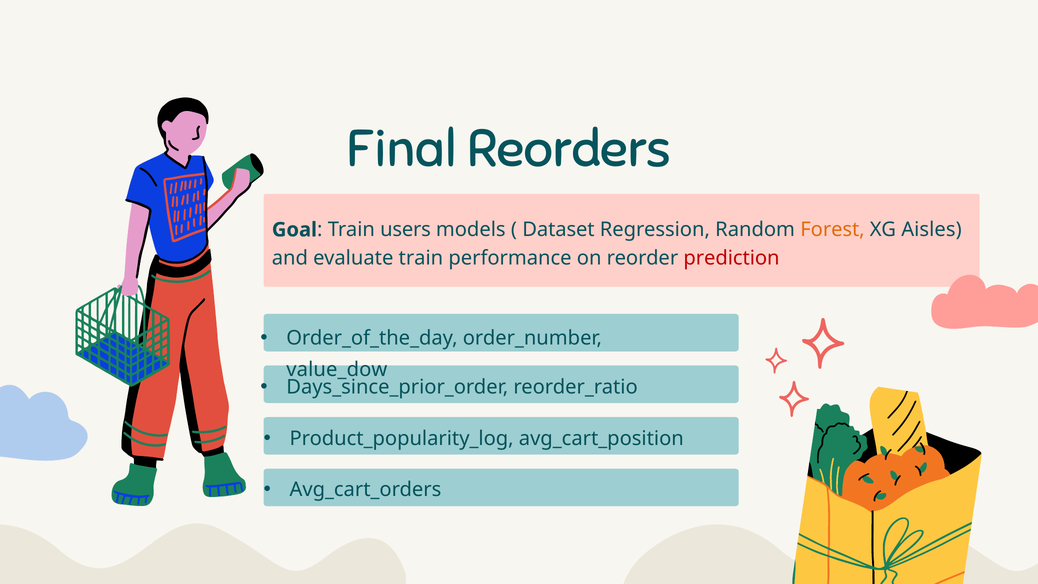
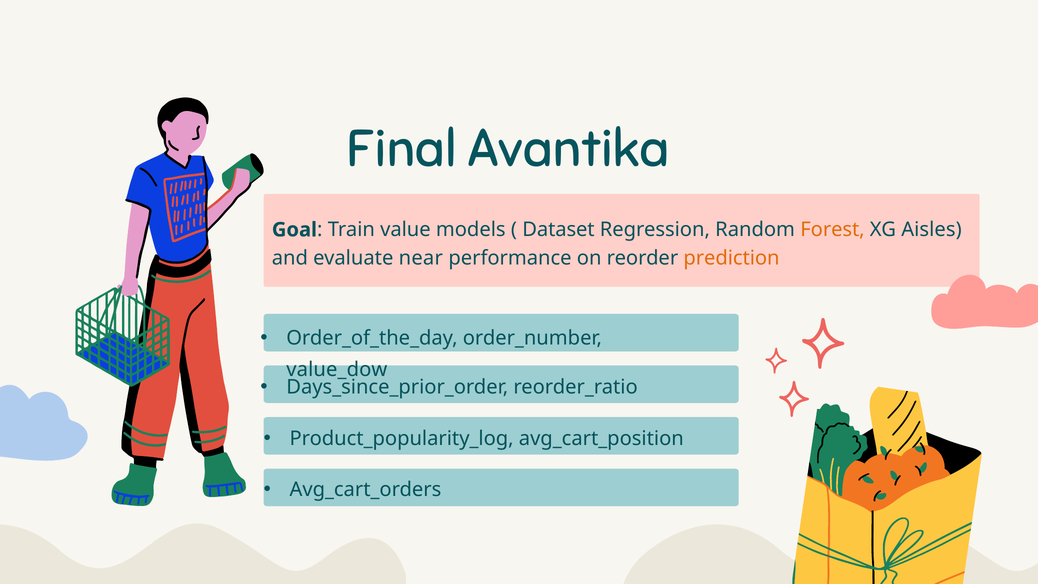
Reorders: Reorders -> Avantika
users: users -> value
evaluate train: train -> near
prediction colour: red -> orange
